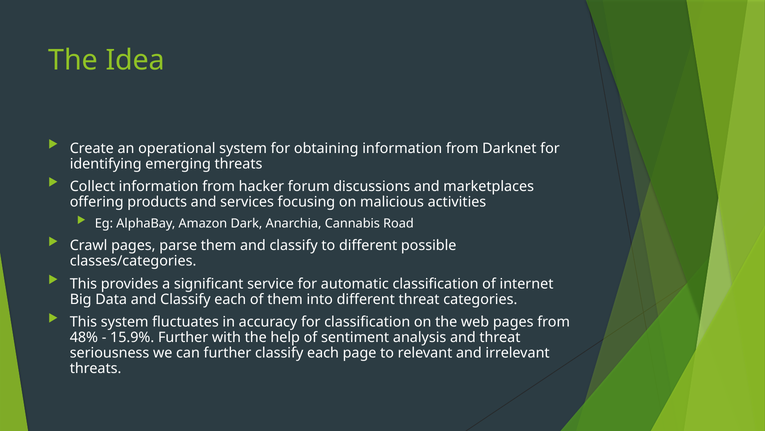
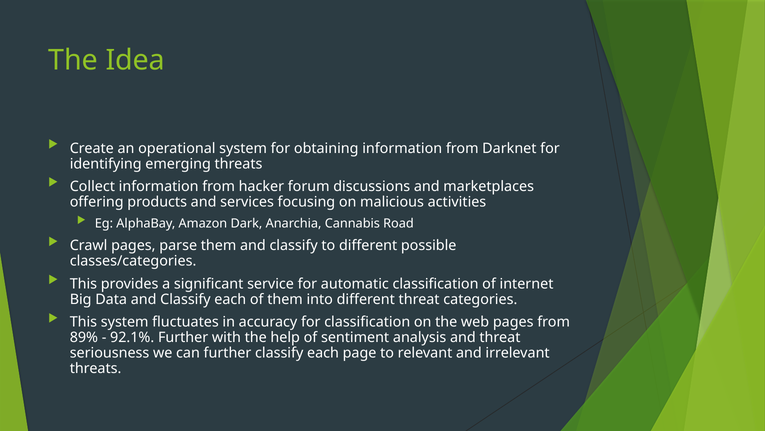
48%: 48% -> 89%
15.9%: 15.9% -> 92.1%
